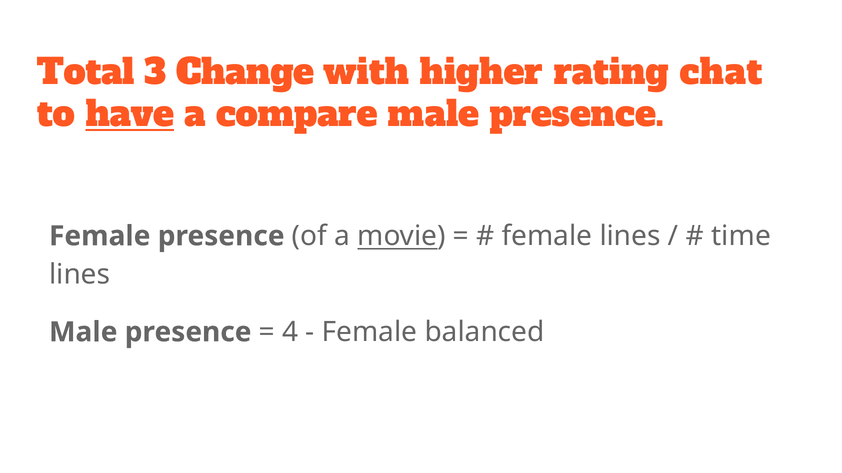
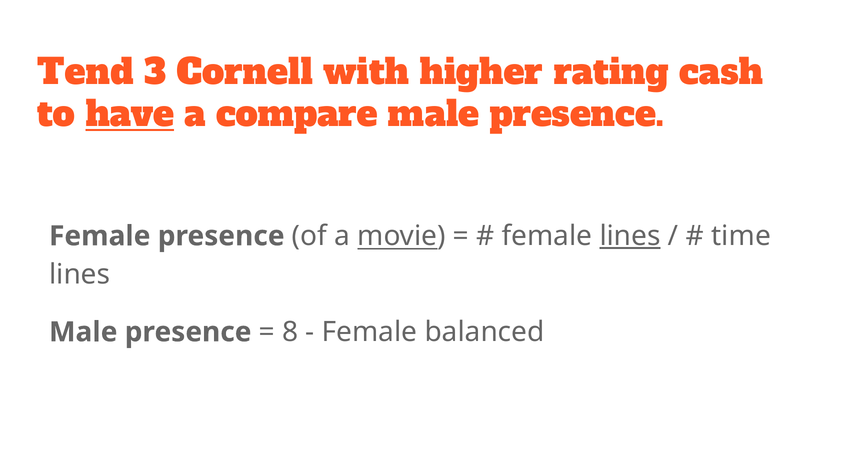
Total: Total -> Tend
Change: Change -> Cornell
chat: chat -> cash
lines at (630, 236) underline: none -> present
4: 4 -> 8
